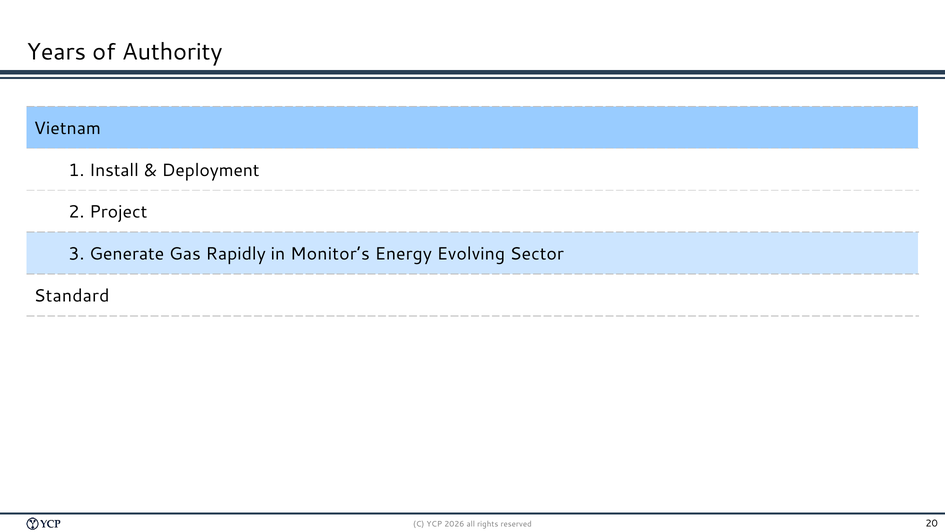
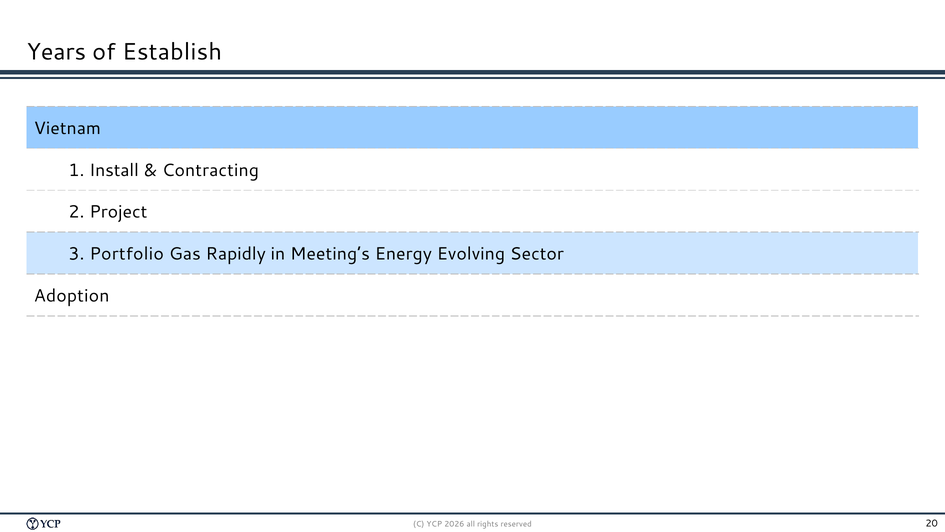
Authority: Authority -> Establish
Deployment: Deployment -> Contracting
Generate: Generate -> Portfolio
Monitor’s: Monitor’s -> Meeting’s
Standard: Standard -> Adoption
